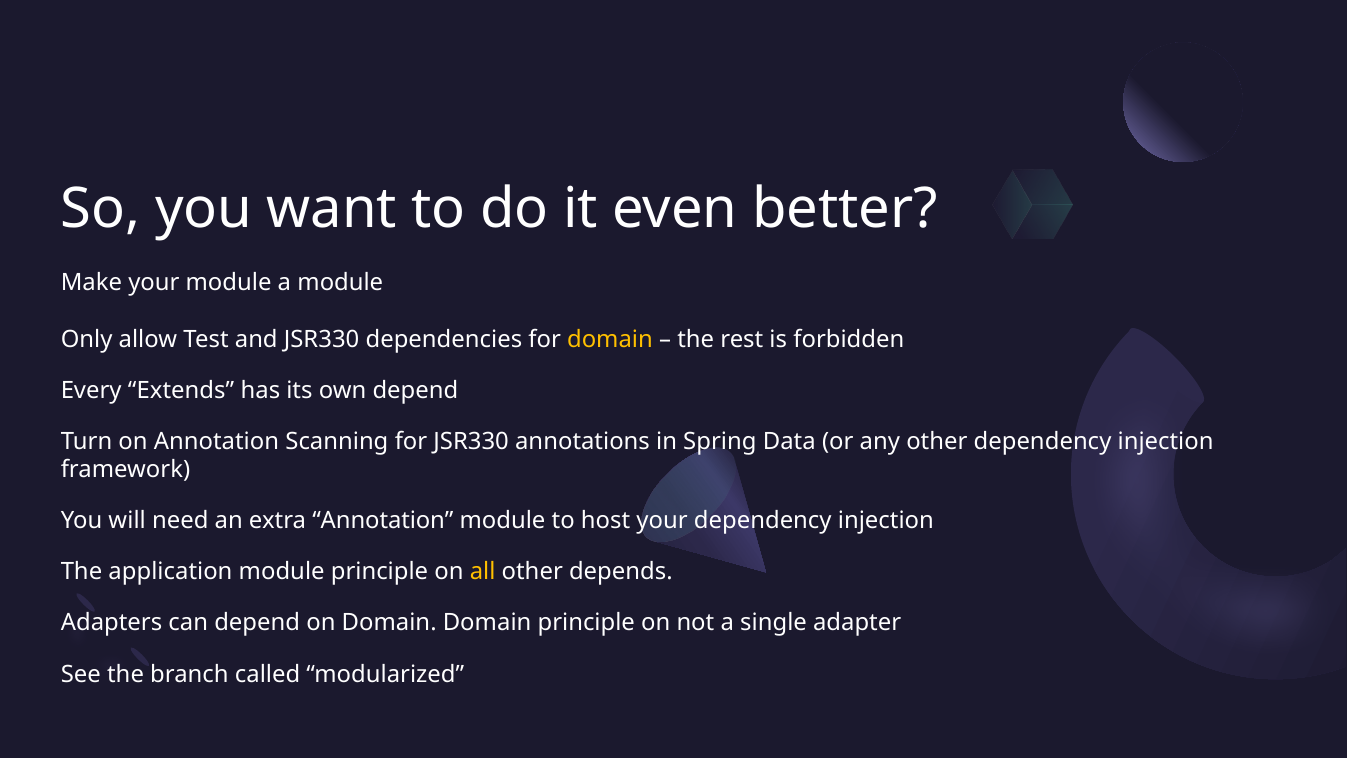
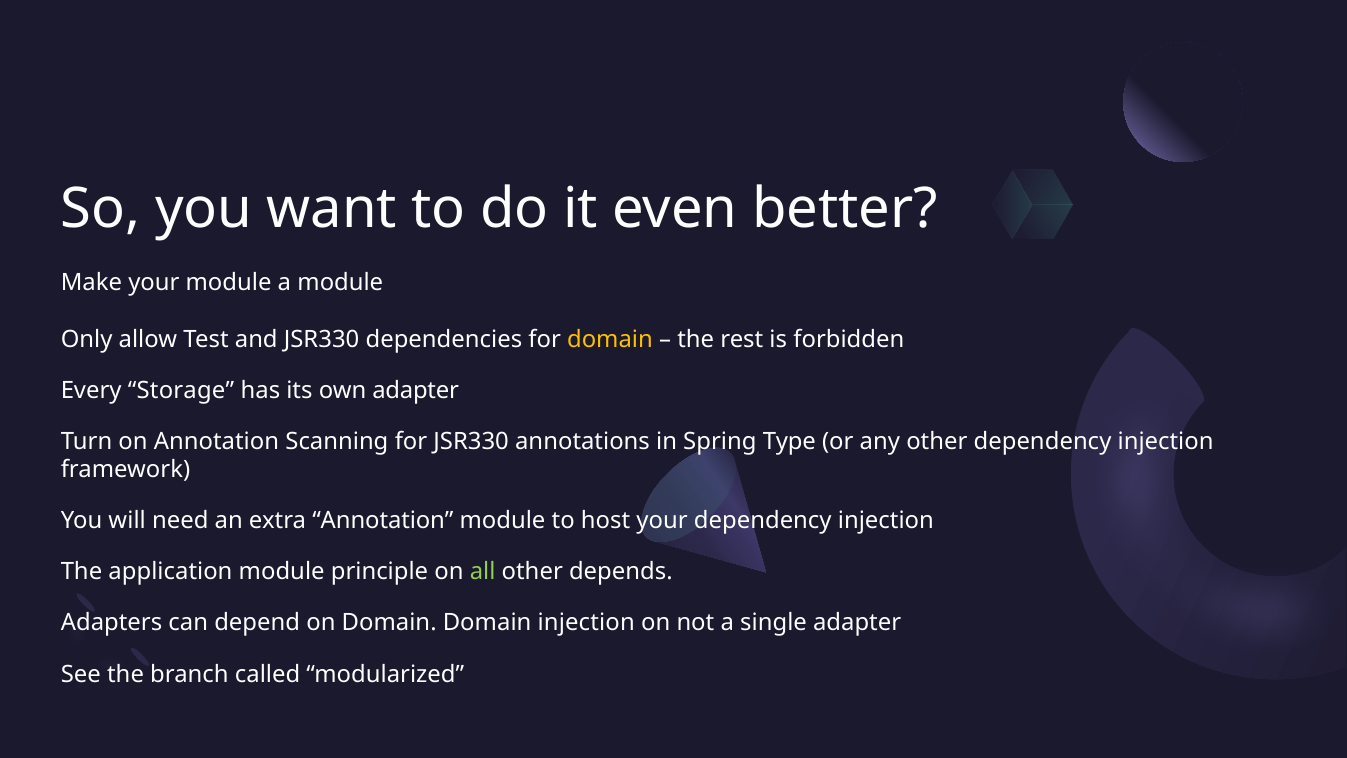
Extends: Extends -> Storage
own depend: depend -> adapter
Data: Data -> Type
all colour: yellow -> light green
Domain principle: principle -> injection
